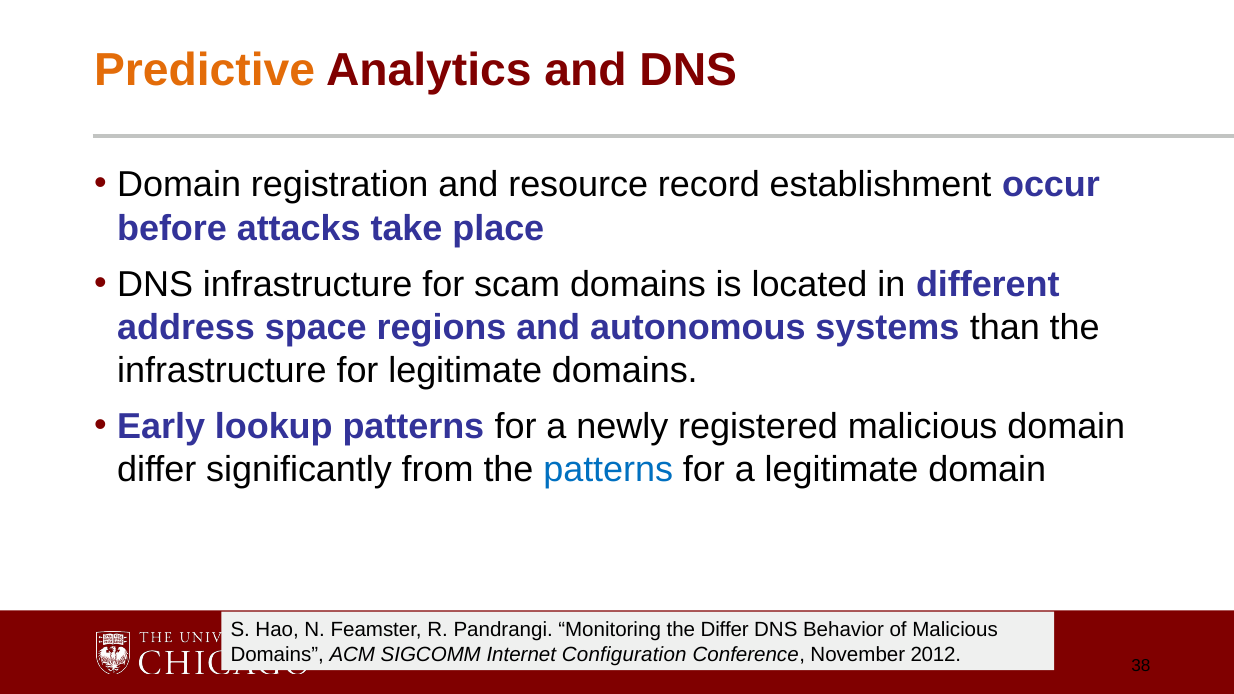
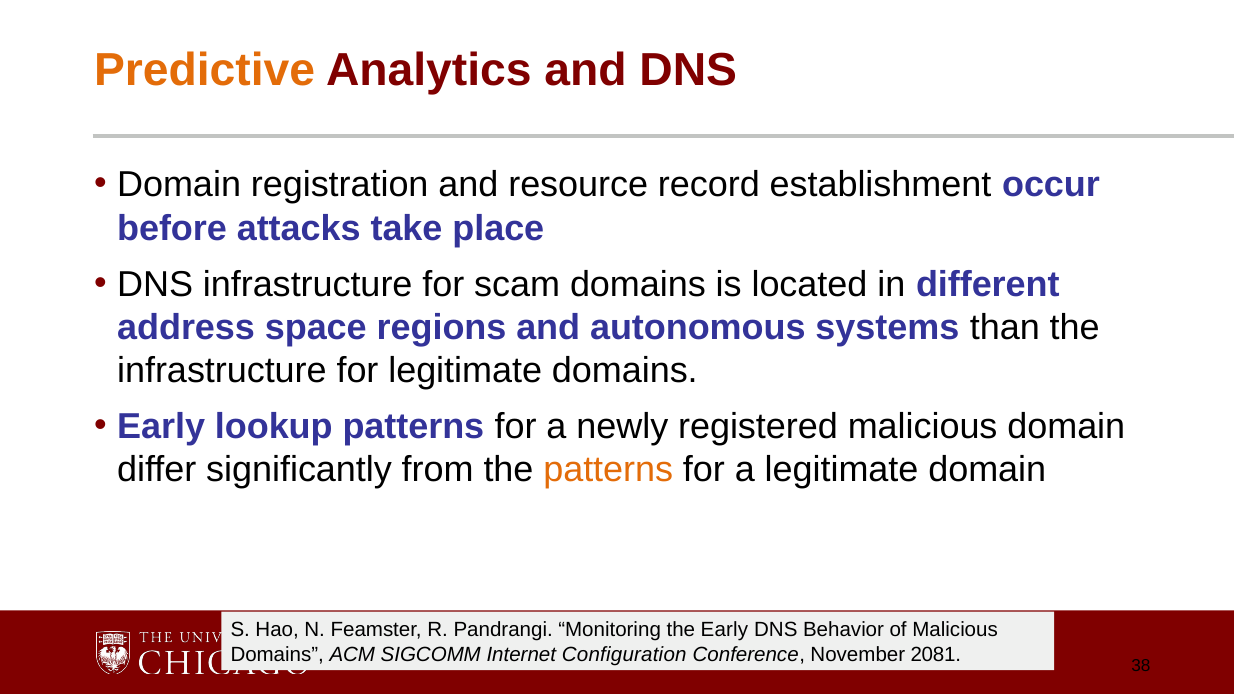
patterns at (608, 470) colour: blue -> orange
the Differ: Differ -> Early
2012: 2012 -> 2081
